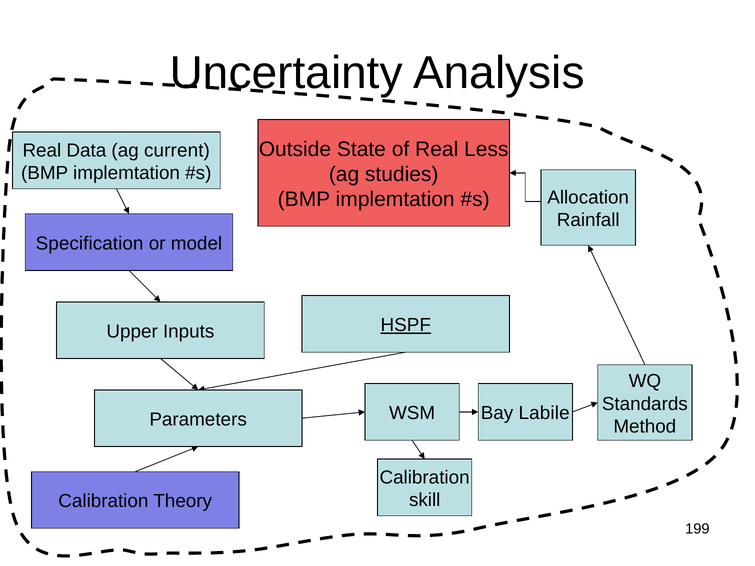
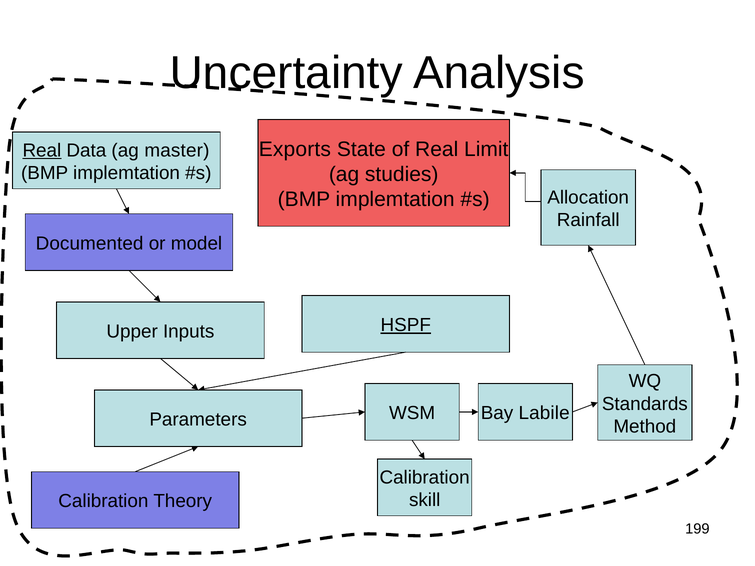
Outside: Outside -> Exports
Less: Less -> Limit
Real at (42, 150) underline: none -> present
current: current -> master
Specification: Specification -> Documented
